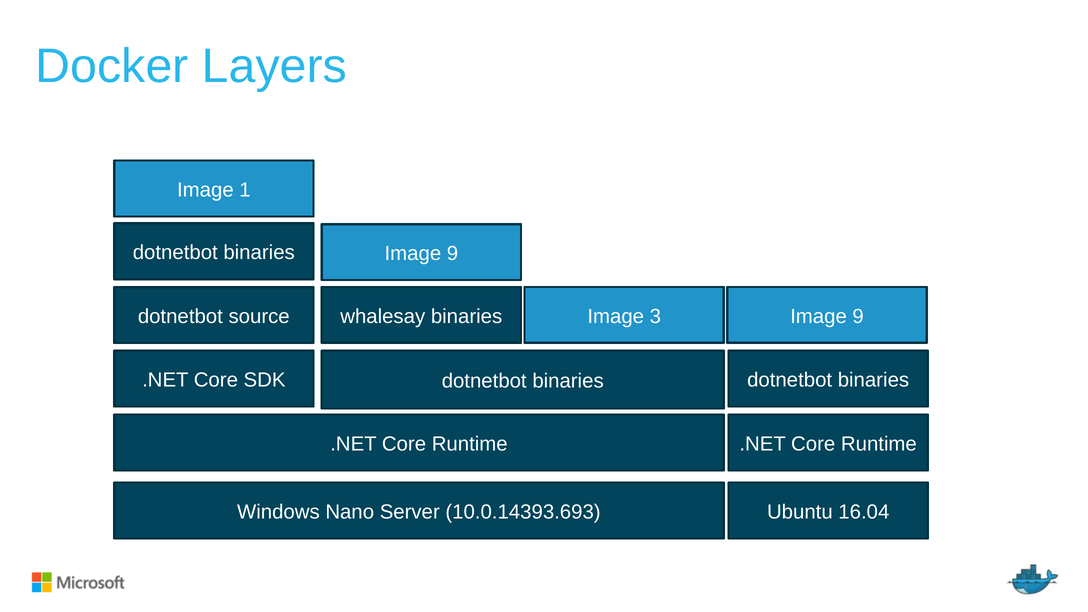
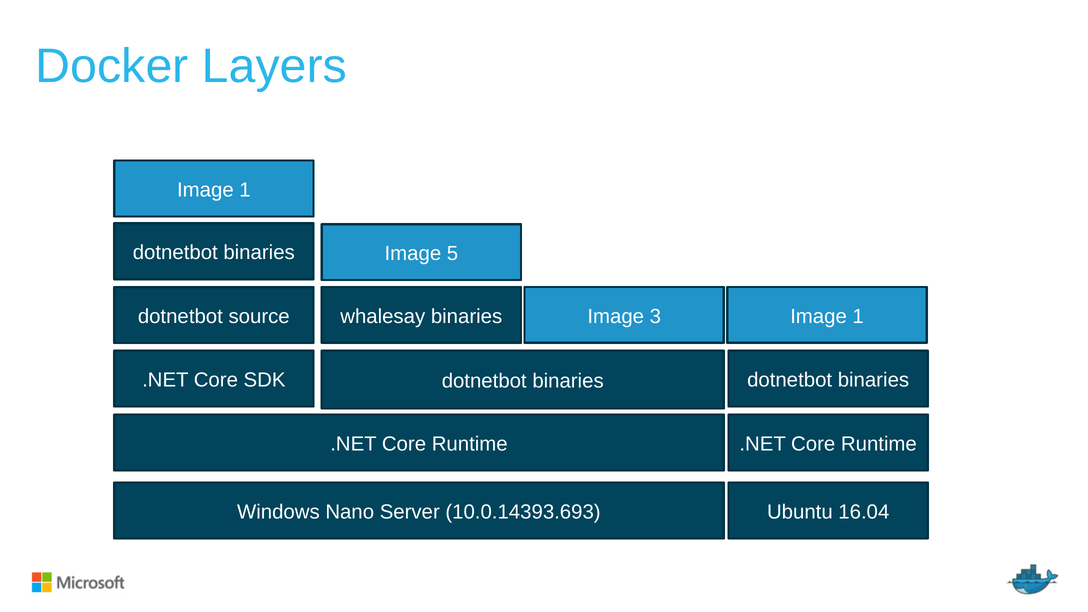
9 at (453, 254): 9 -> 5
3 Image 9: 9 -> 1
